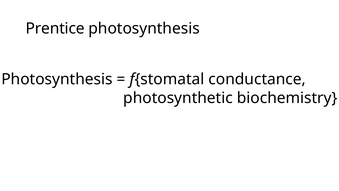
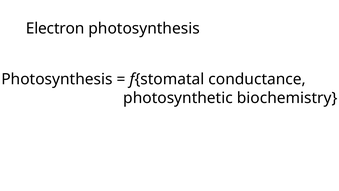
Prentice: Prentice -> Electron
